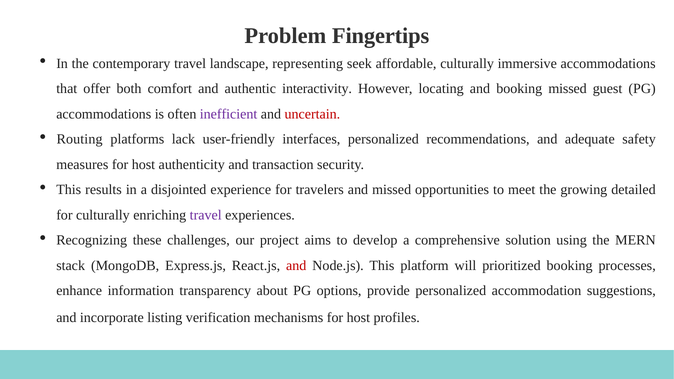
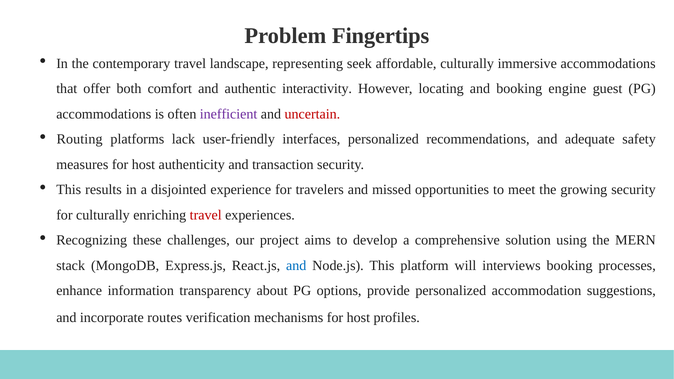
booking missed: missed -> engine
growing detailed: detailed -> security
travel at (206, 215) colour: purple -> red
and at (296, 266) colour: red -> blue
prioritized: prioritized -> interviews
listing: listing -> routes
